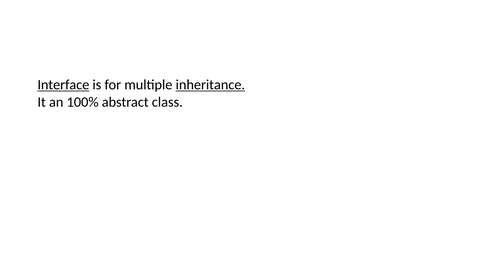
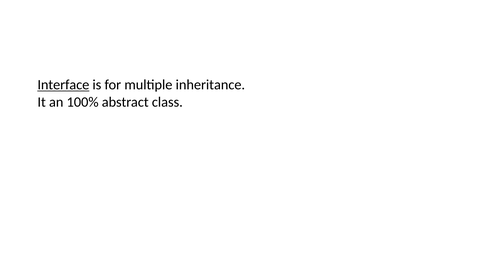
inheritance underline: present -> none
